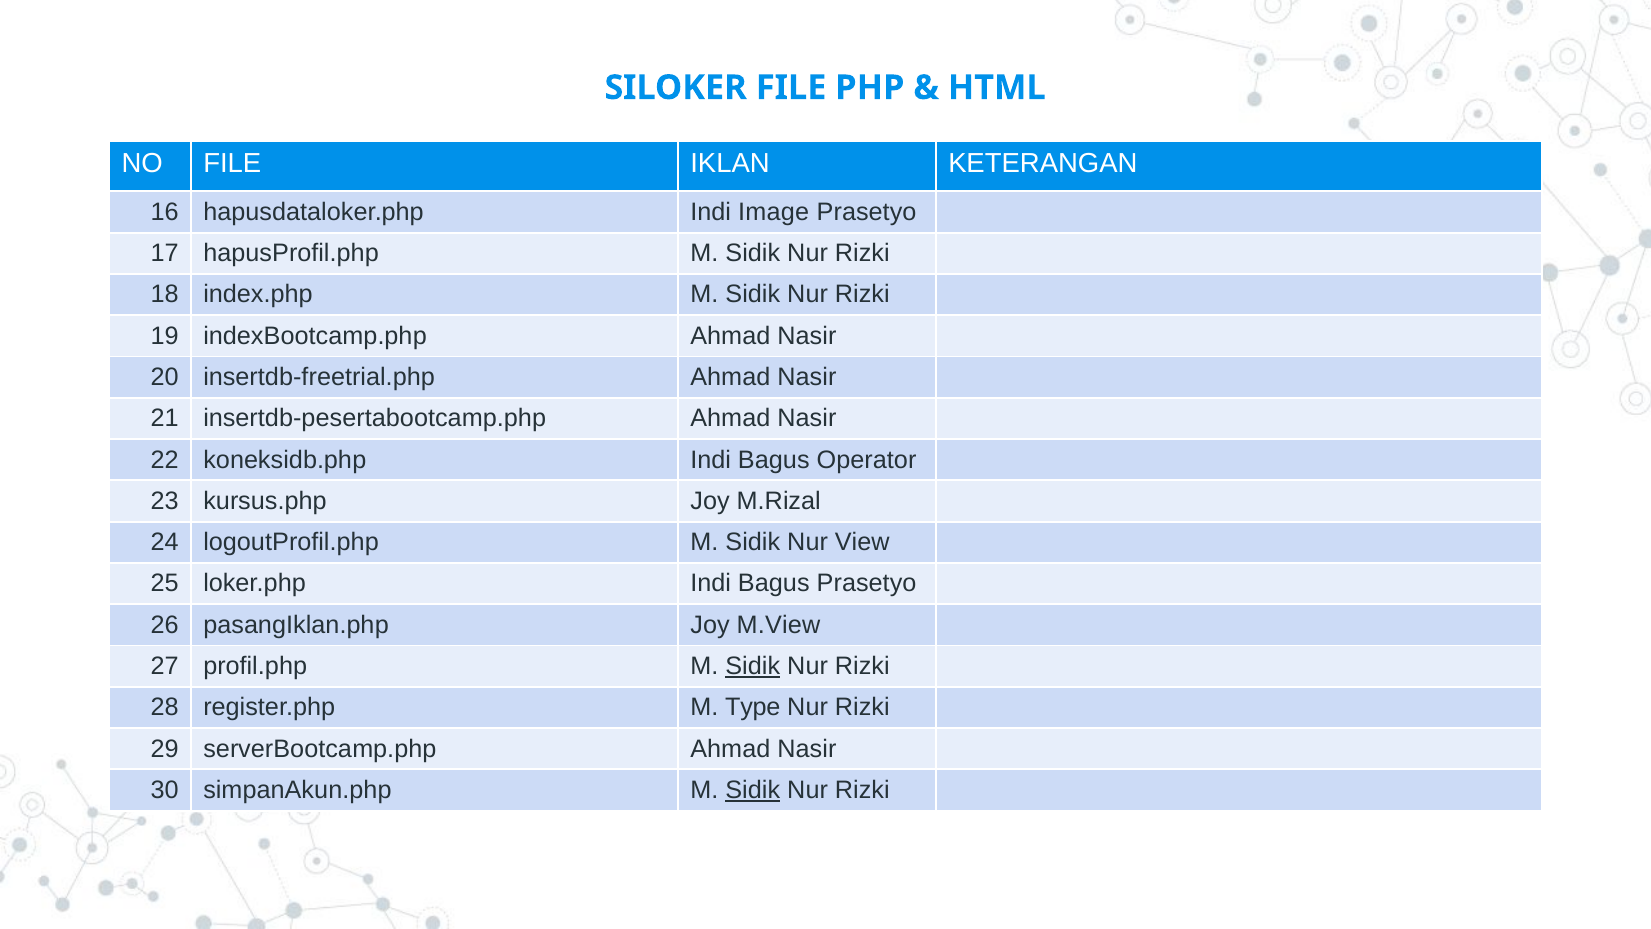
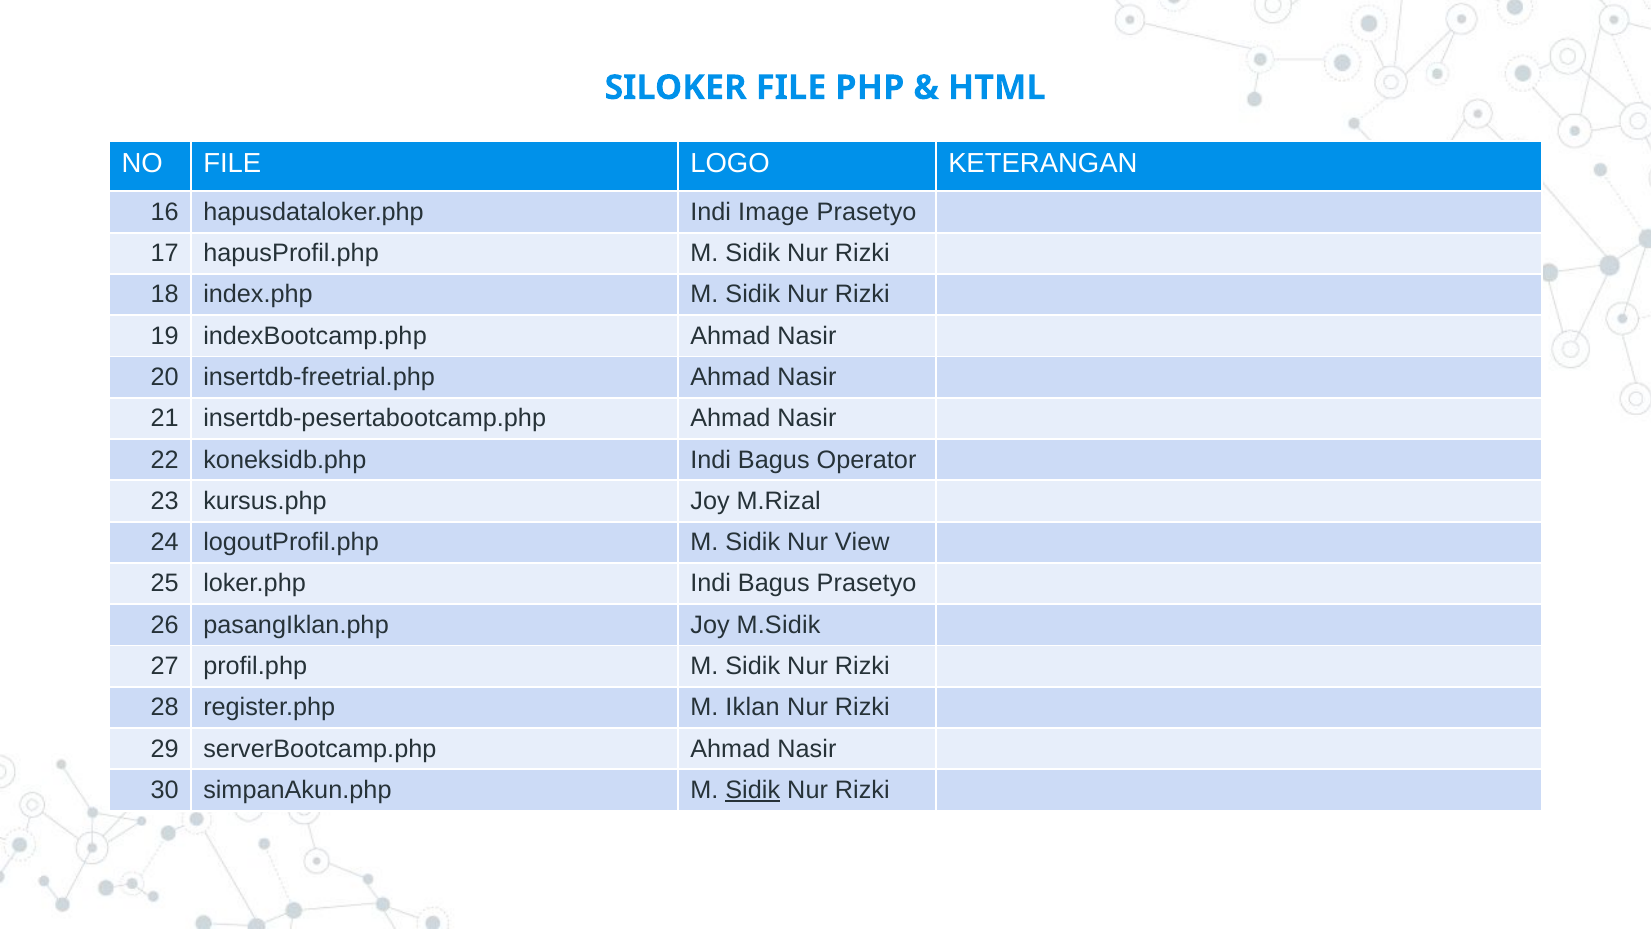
IKLAN: IKLAN -> LOGO
M.View: M.View -> M.Sidik
Sidik at (753, 666) underline: present -> none
Type: Type -> Iklan
